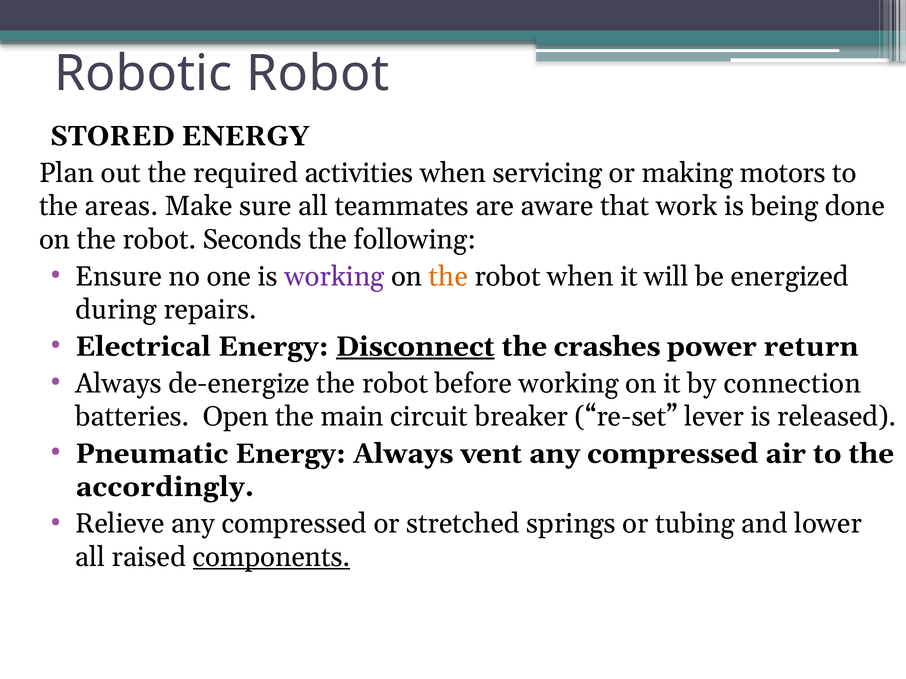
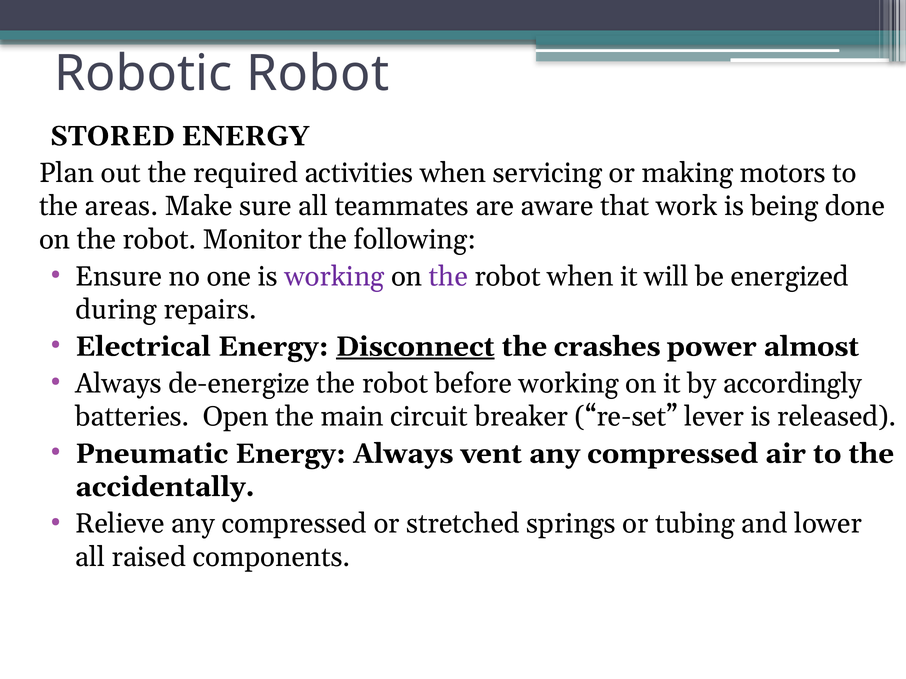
Seconds: Seconds -> Monitor
the at (448, 277) colour: orange -> purple
return: return -> almost
connection: connection -> accordingly
accordingly: accordingly -> accidentally
components underline: present -> none
